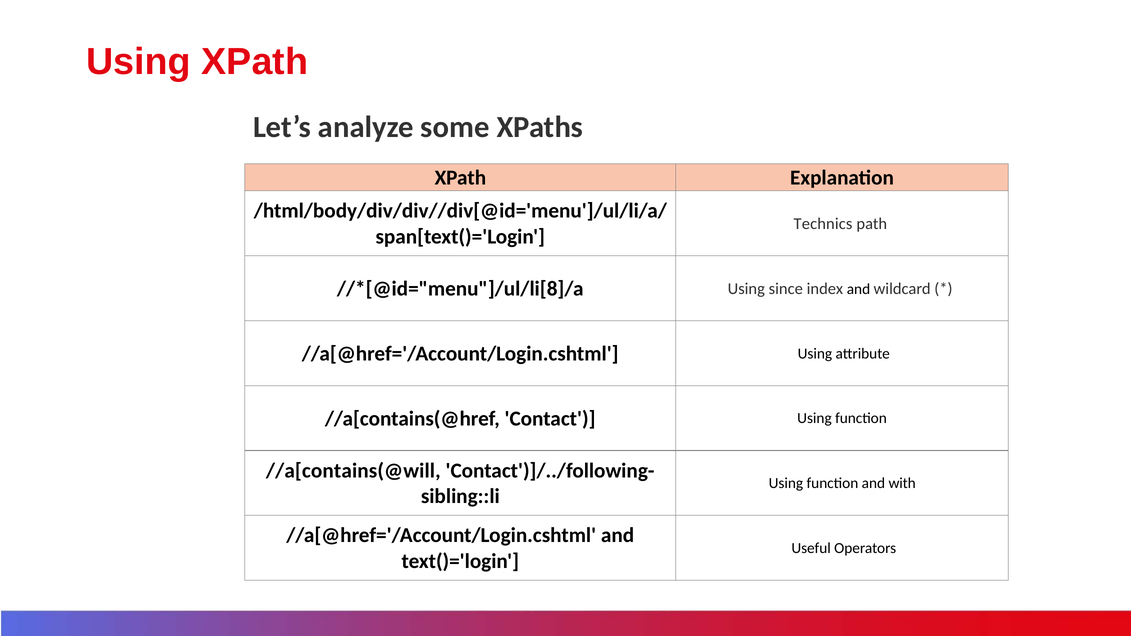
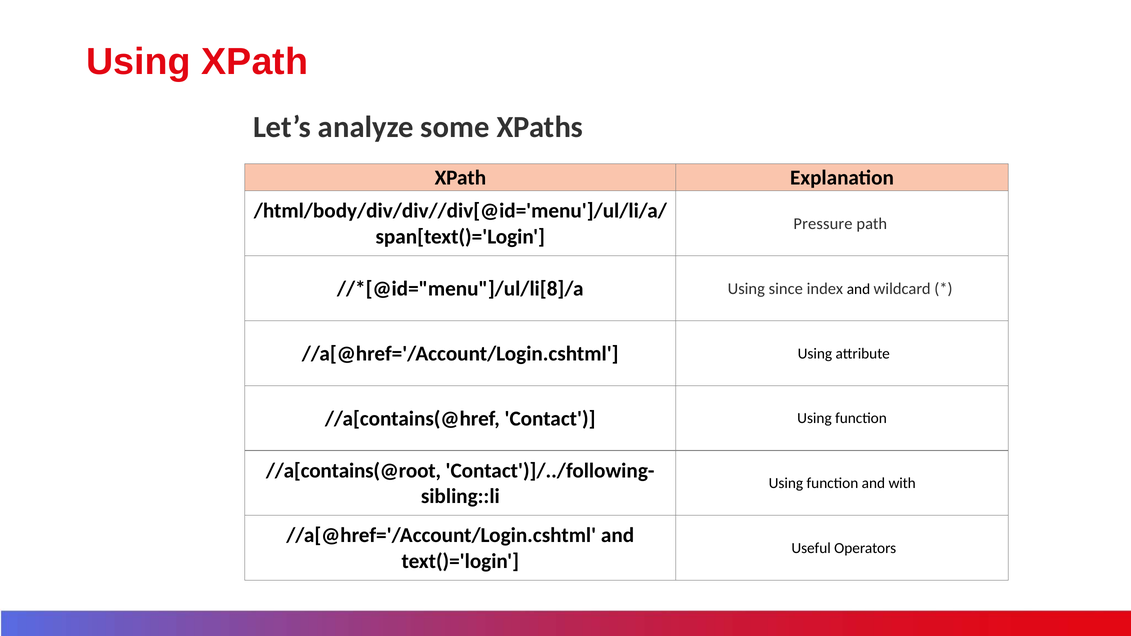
Technics: Technics -> Pressure
//a[contains(@will: //a[contains(@will -> //a[contains(@root
